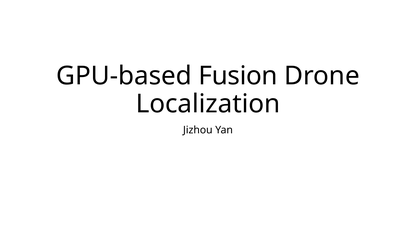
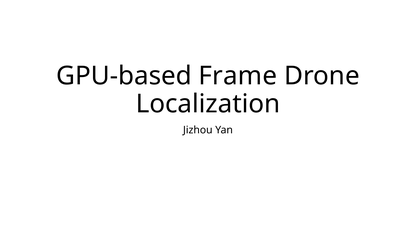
Fusion: Fusion -> Frame
